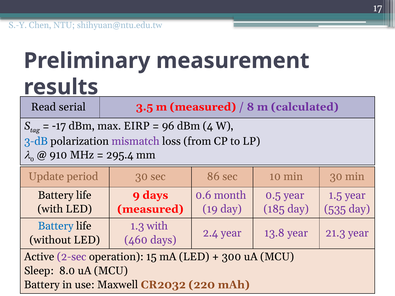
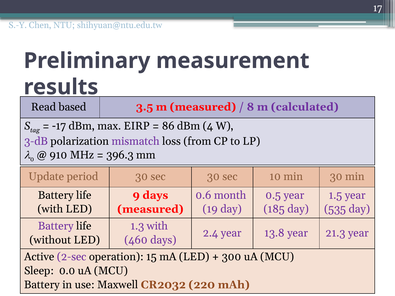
serial: serial -> based
96: 96 -> 86
3-dB colour: blue -> purple
295.4: 295.4 -> 396.3
sec 86: 86 -> 30
Battery at (56, 226) colour: blue -> purple
8.0: 8.0 -> 0.0
